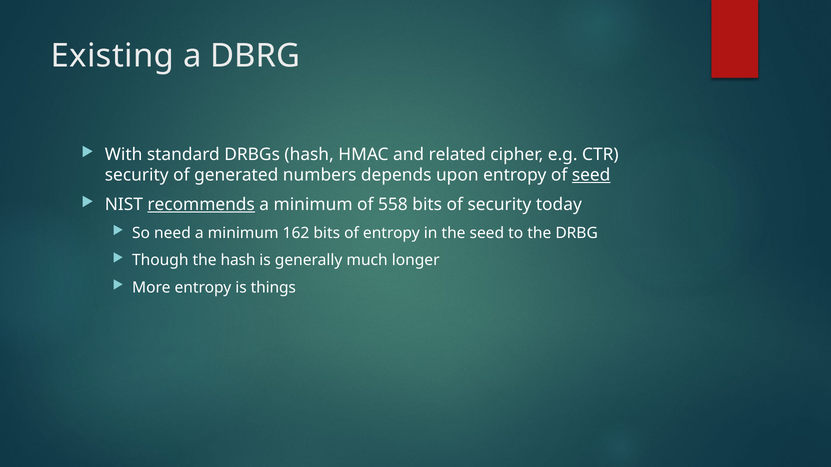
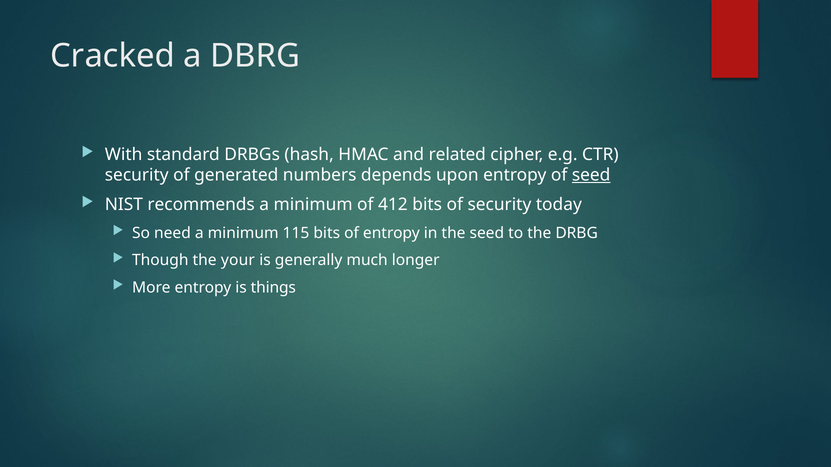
Existing: Existing -> Cracked
recommends underline: present -> none
558: 558 -> 412
162: 162 -> 115
the hash: hash -> your
